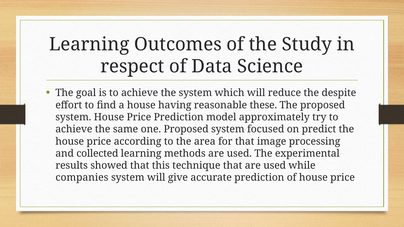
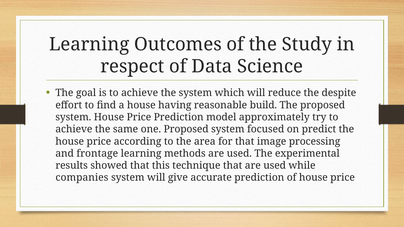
these: these -> build
collected: collected -> frontage
